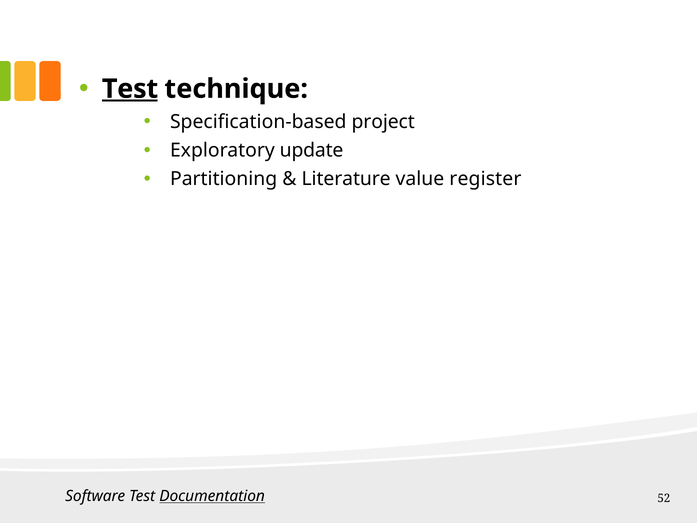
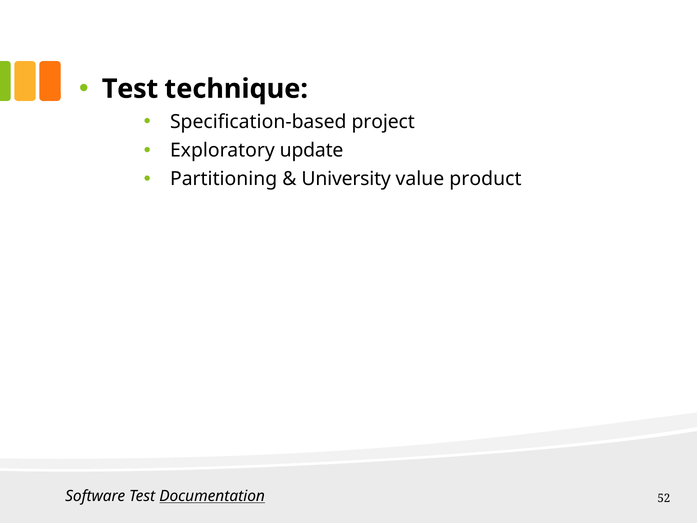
Test at (130, 89) underline: present -> none
Literature: Literature -> University
register: register -> product
